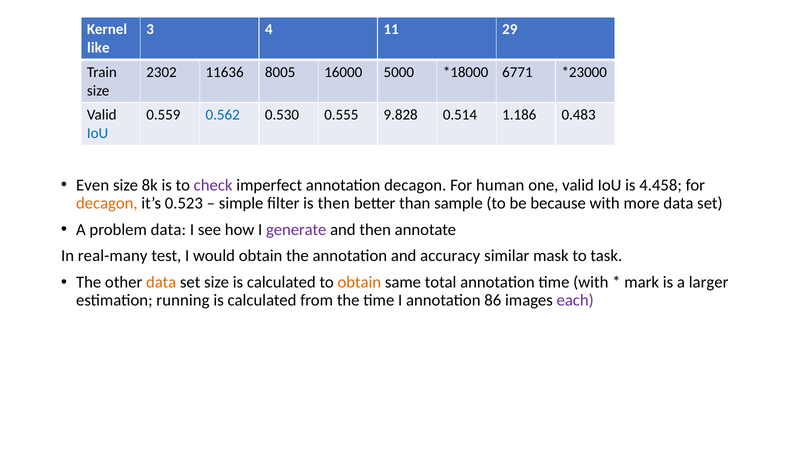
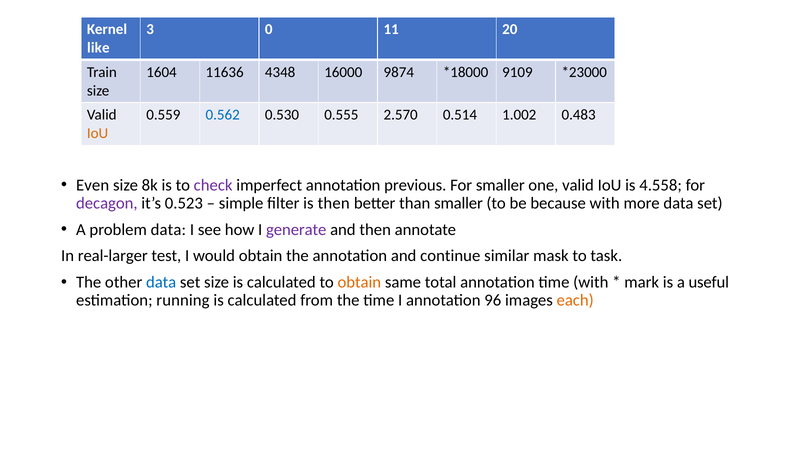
4: 4 -> 0
29: 29 -> 20
2302: 2302 -> 1604
8005: 8005 -> 4348
5000: 5000 -> 9874
6771: 6771 -> 9109
9.828: 9.828 -> 2.570
1.186: 1.186 -> 1.002
IoU at (98, 133) colour: blue -> orange
annotation decagon: decagon -> previous
For human: human -> smaller
4.458: 4.458 -> 4.558
decagon at (107, 203) colour: orange -> purple
than sample: sample -> smaller
real-many: real-many -> real-larger
accuracy: accuracy -> continue
data at (161, 282) colour: orange -> blue
larger: larger -> useful
86: 86 -> 96
each colour: purple -> orange
